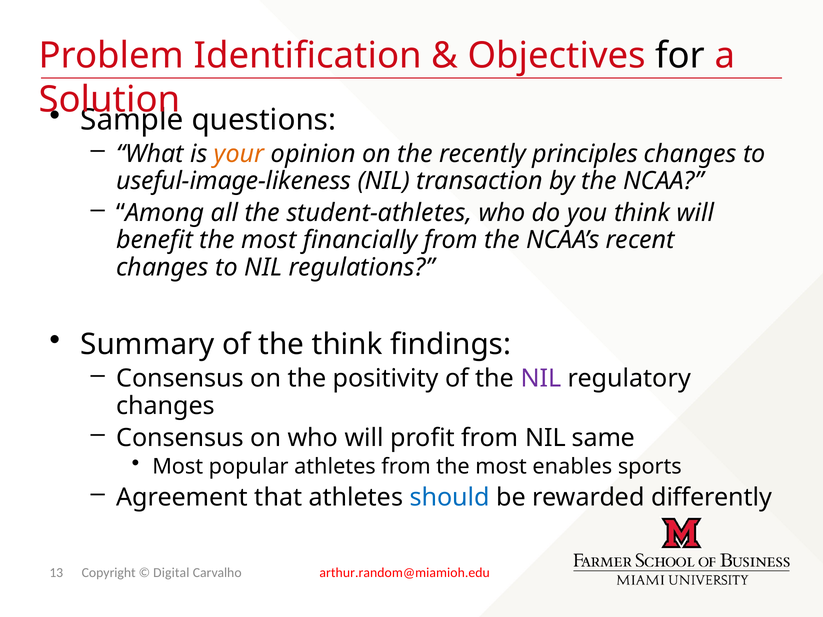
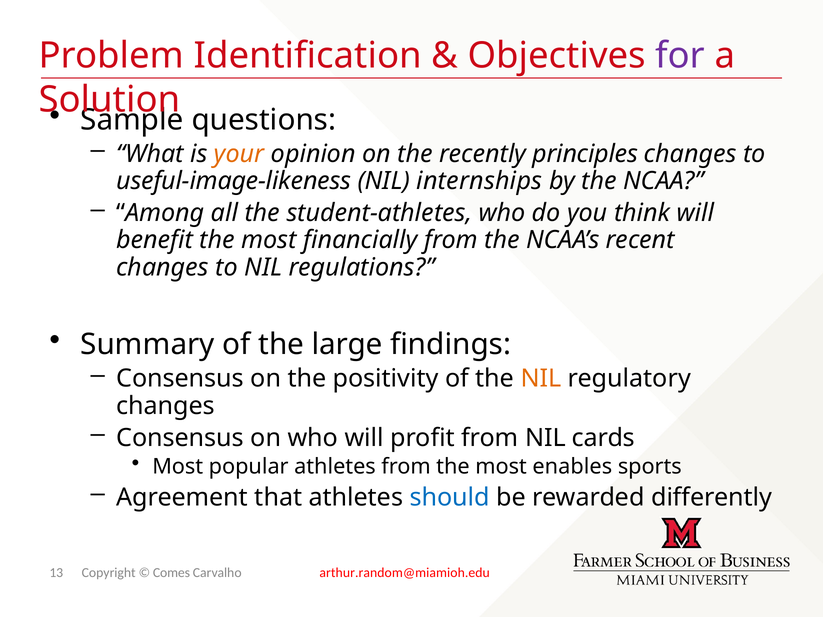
for colour: black -> purple
transaction: transaction -> internships
the think: think -> large
NIL at (541, 379) colour: purple -> orange
same: same -> cards
Digital: Digital -> Comes
